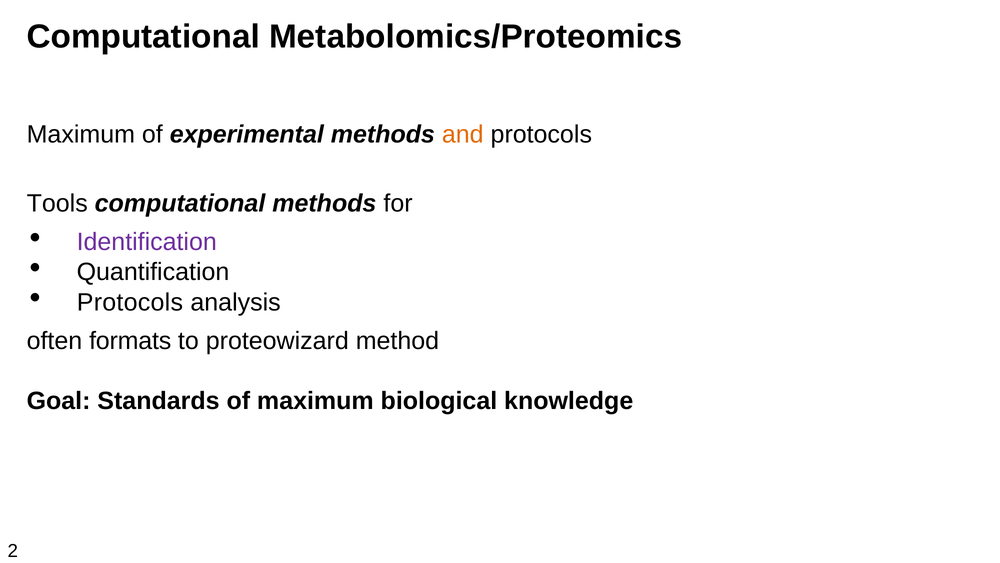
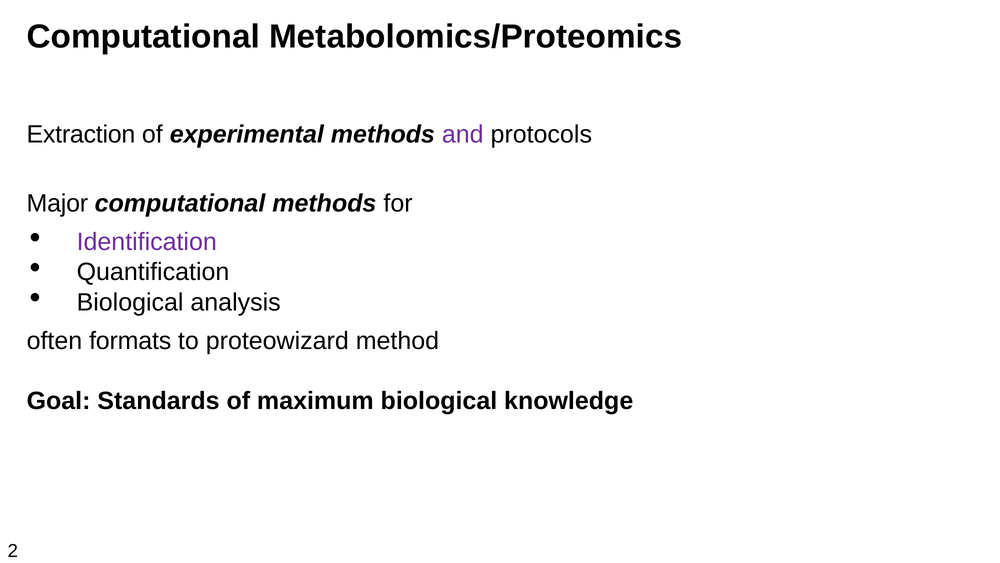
Maximum at (81, 134): Maximum -> Extraction
and colour: orange -> purple
Tools: Tools -> Major
Protocols at (130, 302): Protocols -> Biological
